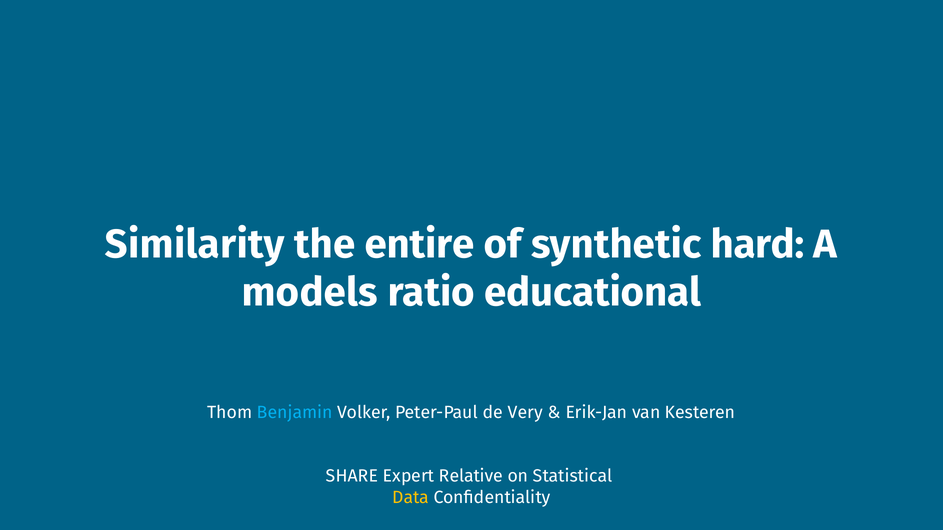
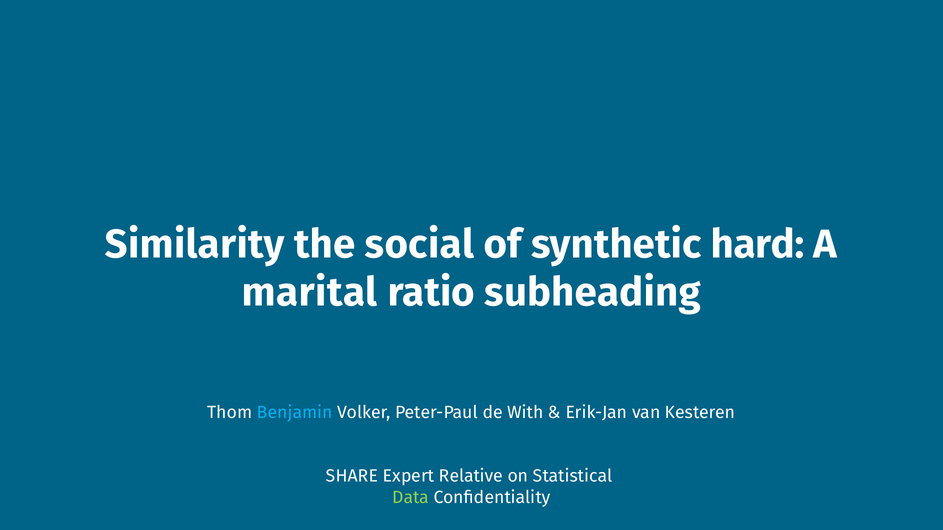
entire: entire -> social
models: models -> marital
educational: educational -> subheading
Very: Very -> With
Data colour: yellow -> light green
